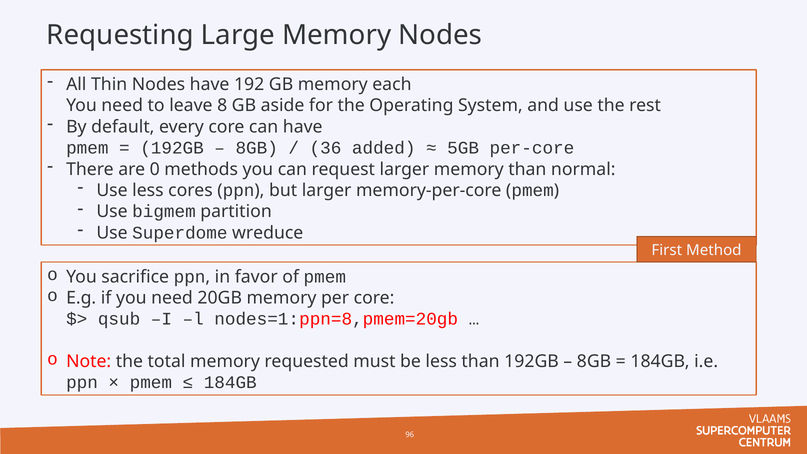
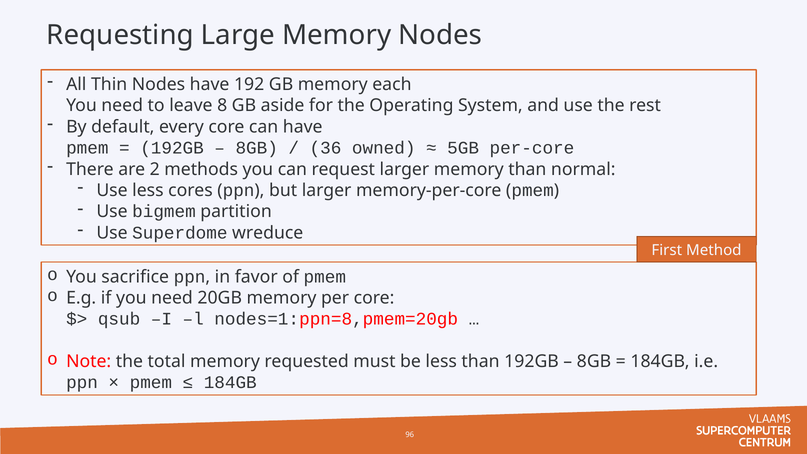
added: added -> owned
0: 0 -> 2
